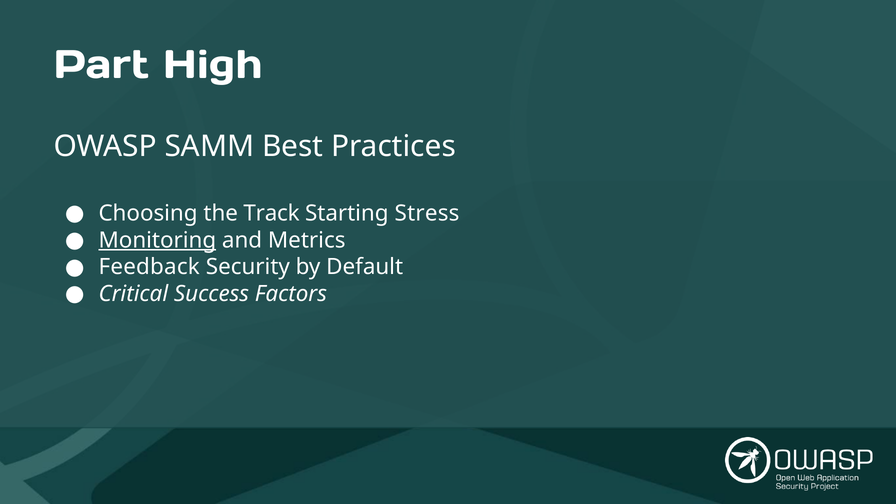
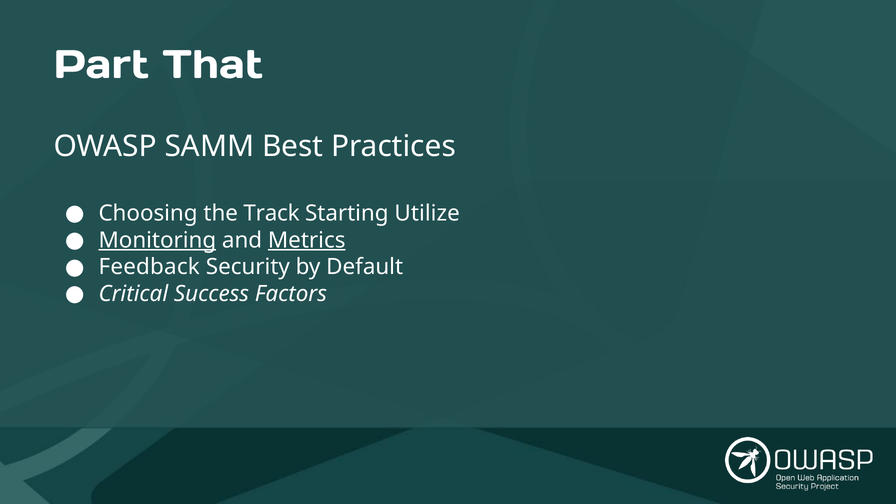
High: High -> That
Stress: Stress -> Utilize
Metrics underline: none -> present
